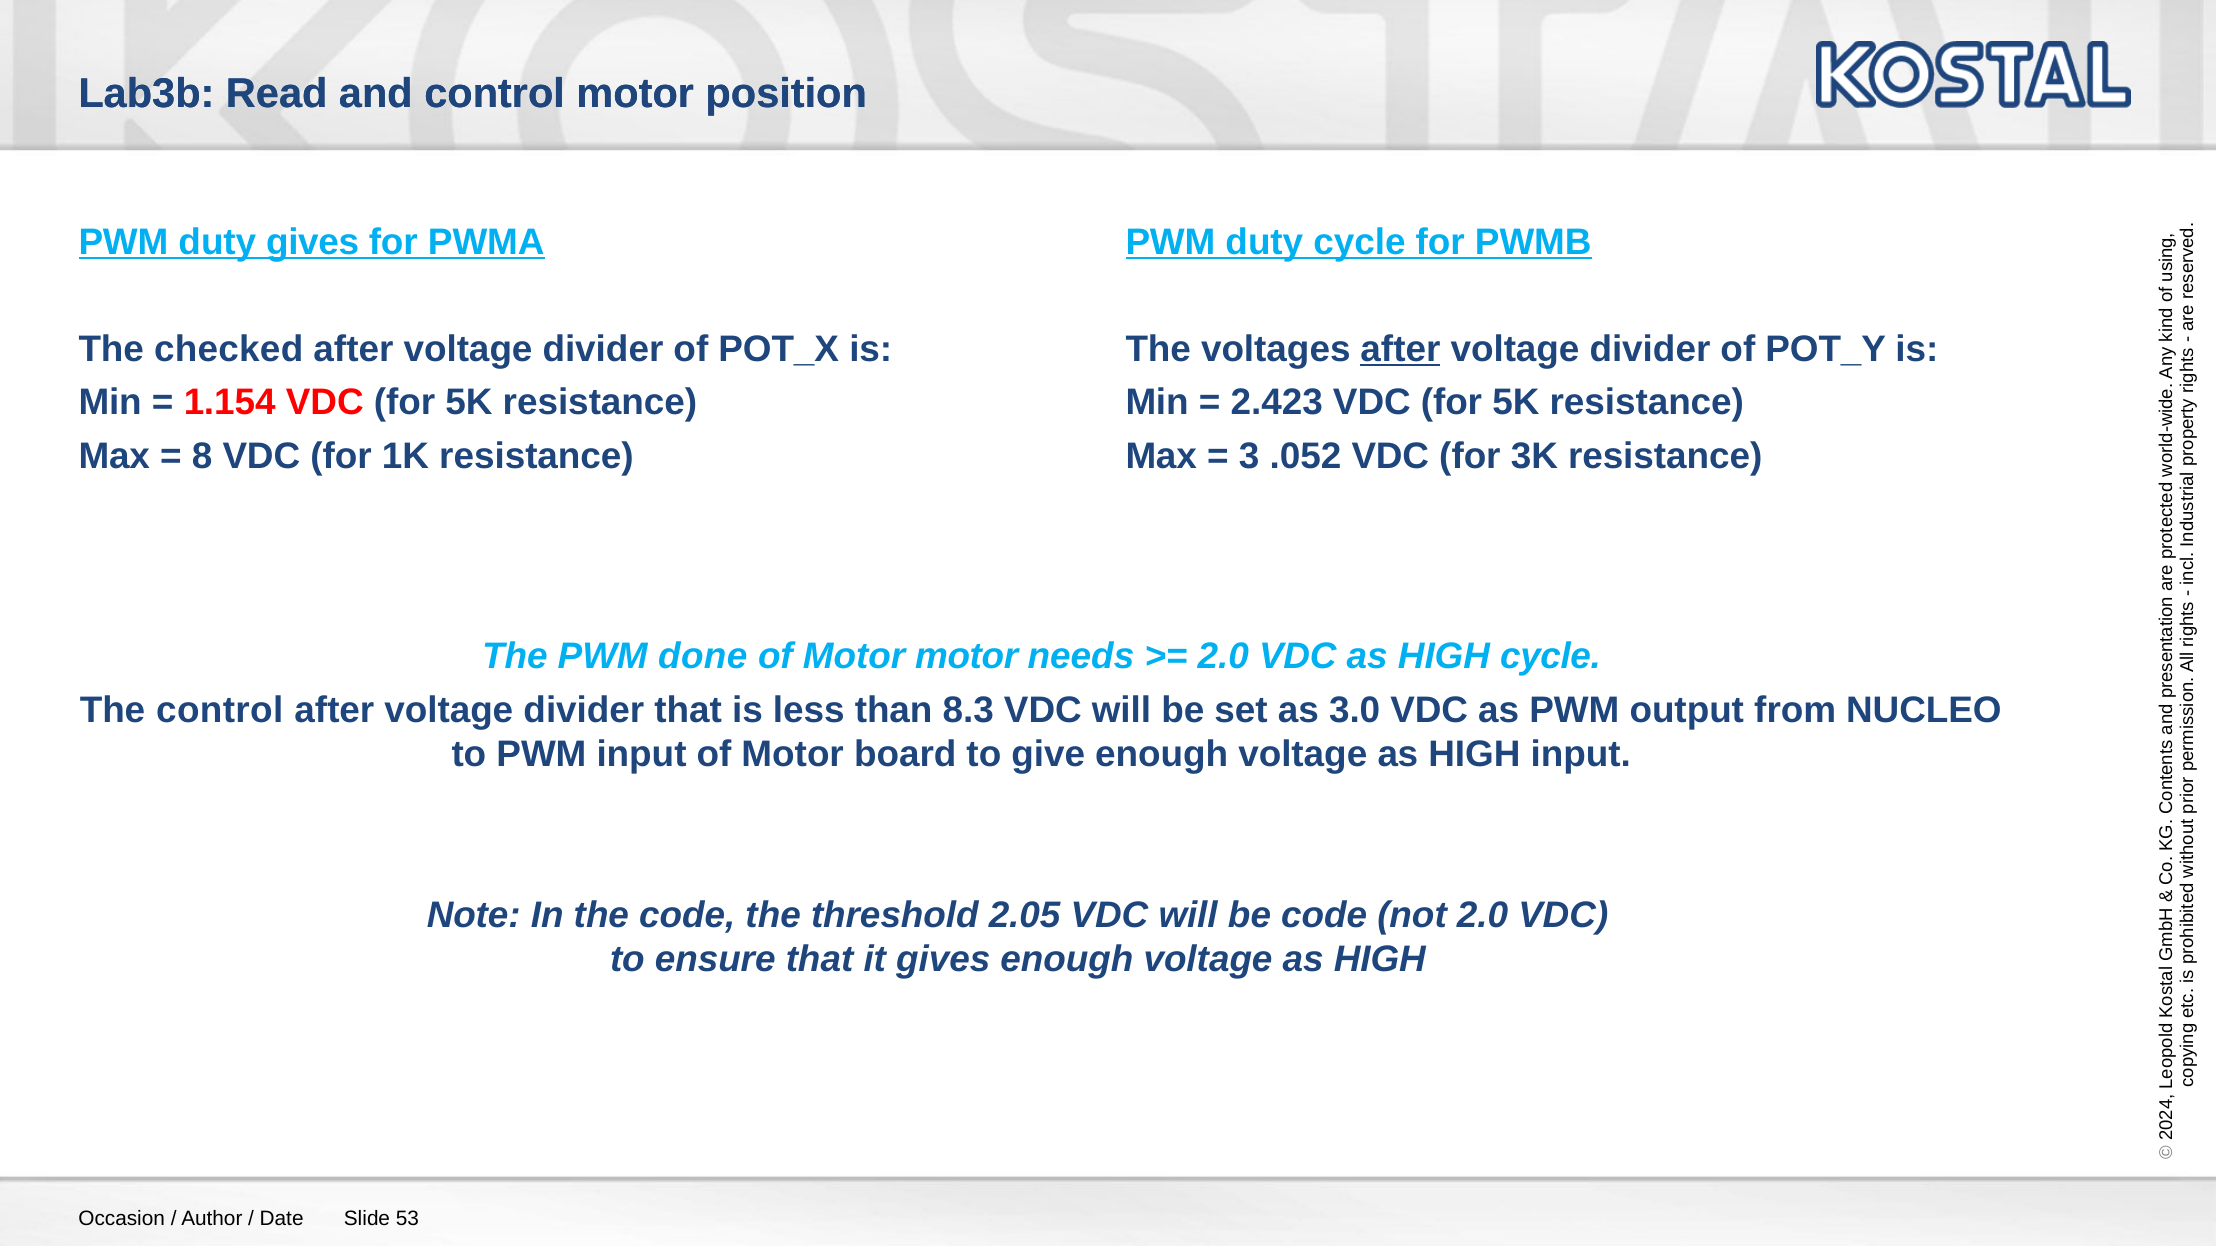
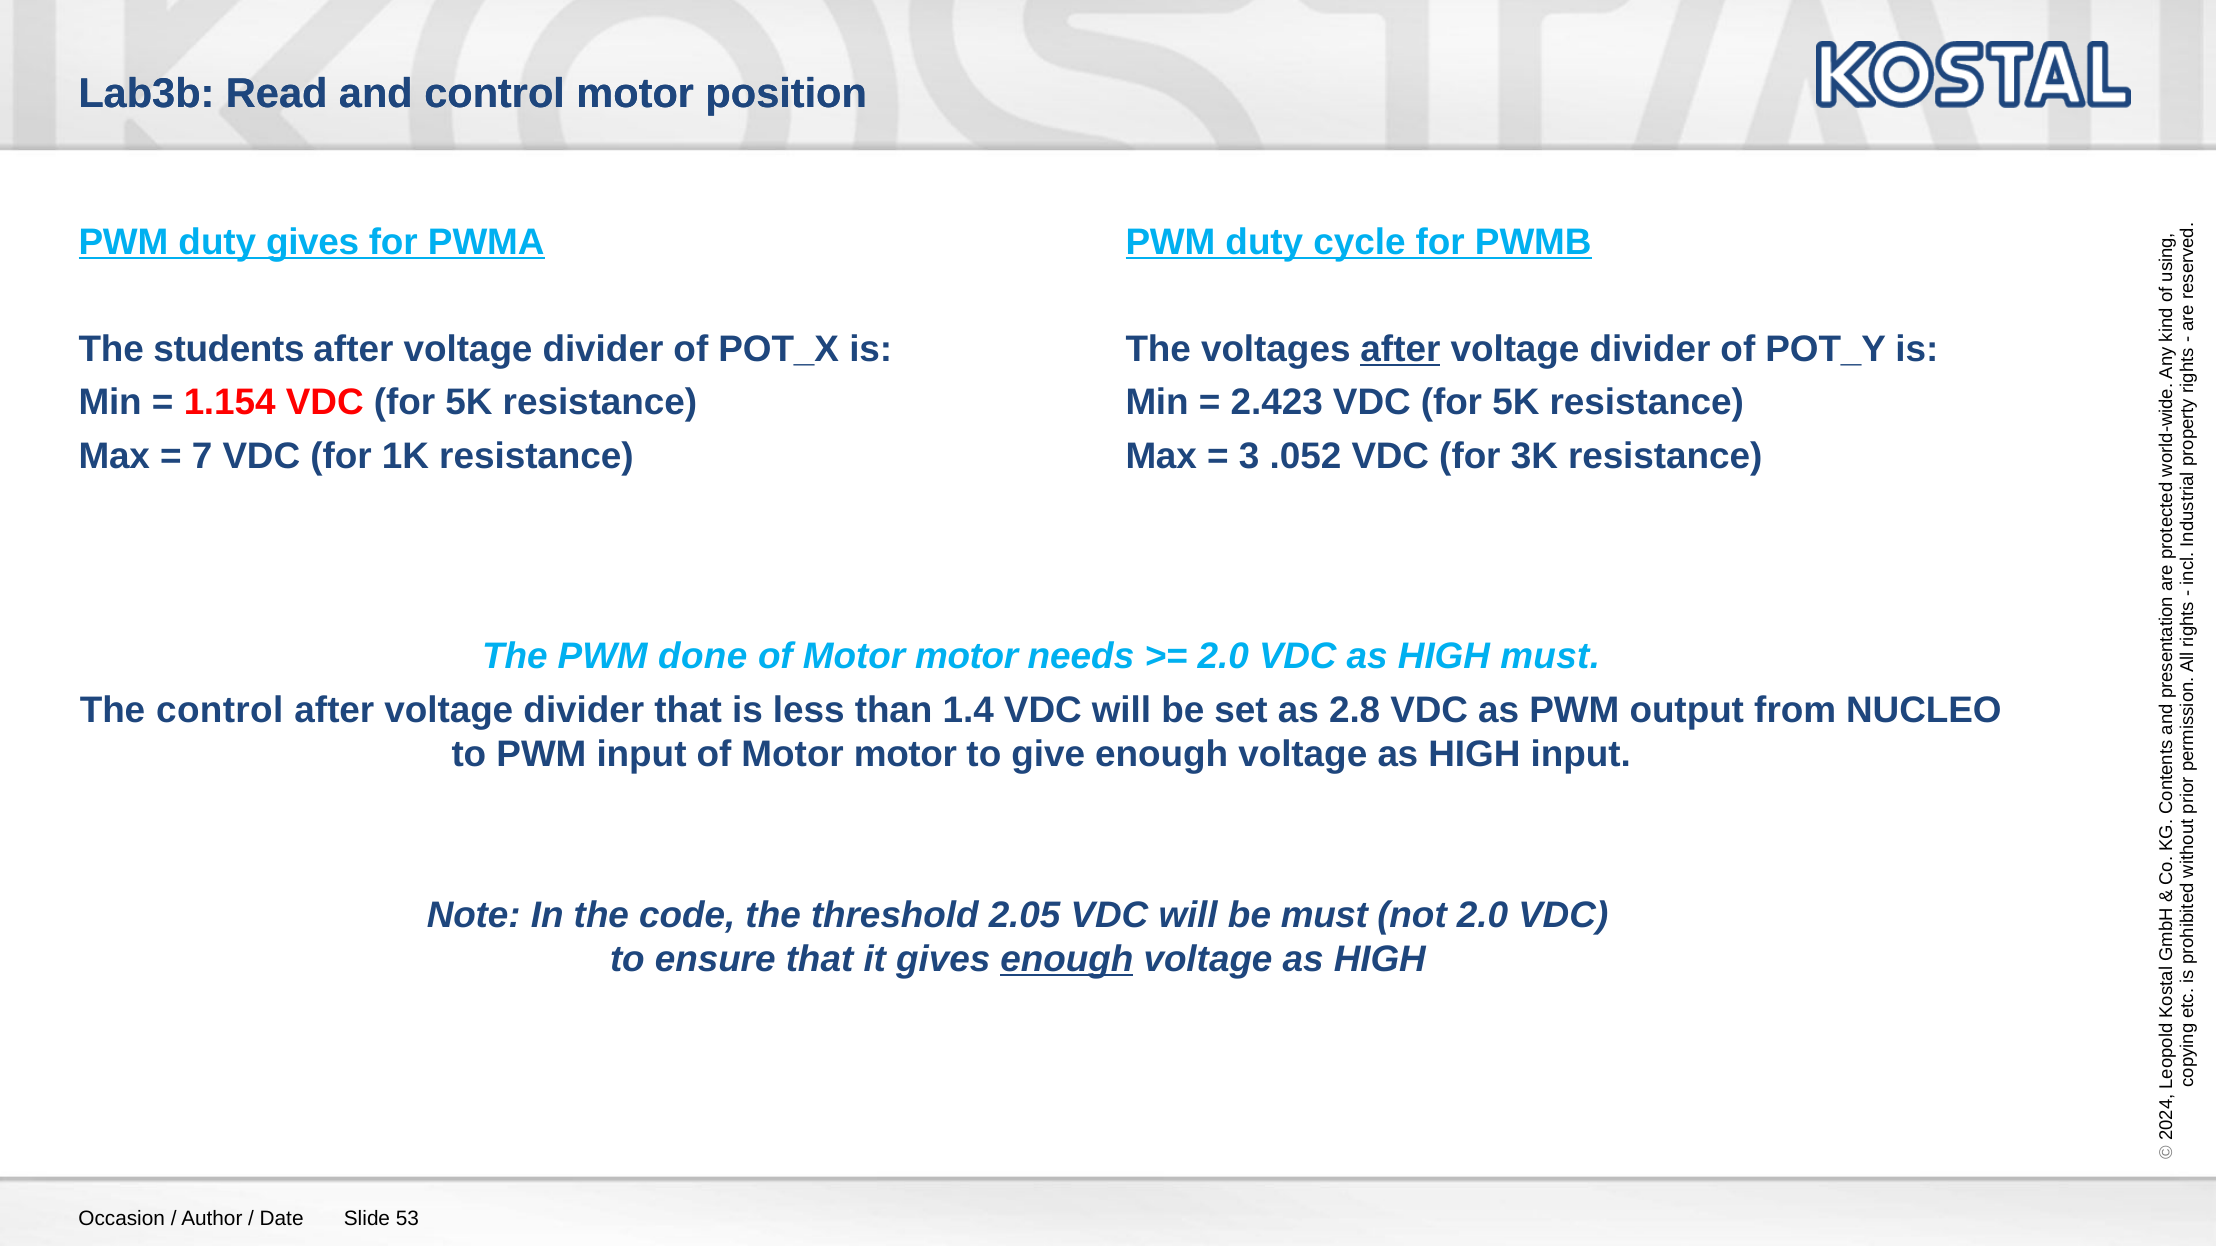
checked: checked -> students
8: 8 -> 7
HIGH cycle: cycle -> must
8.3: 8.3 -> 1.4
3.0: 3.0 -> 2.8
input of Motor board: board -> motor
be code: code -> must
enough at (1067, 960) underline: none -> present
